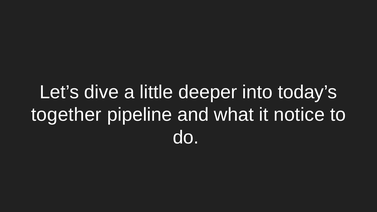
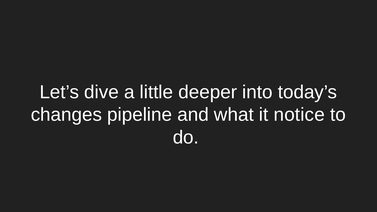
together: together -> changes
